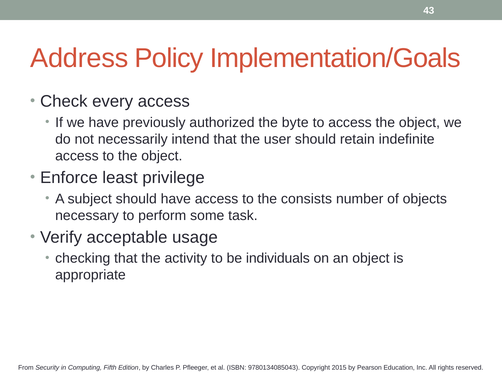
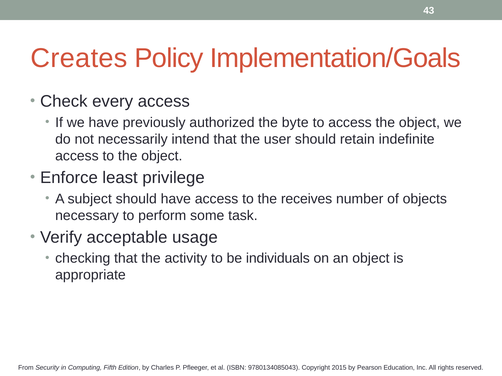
Address: Address -> Creates
consists: consists -> receives
